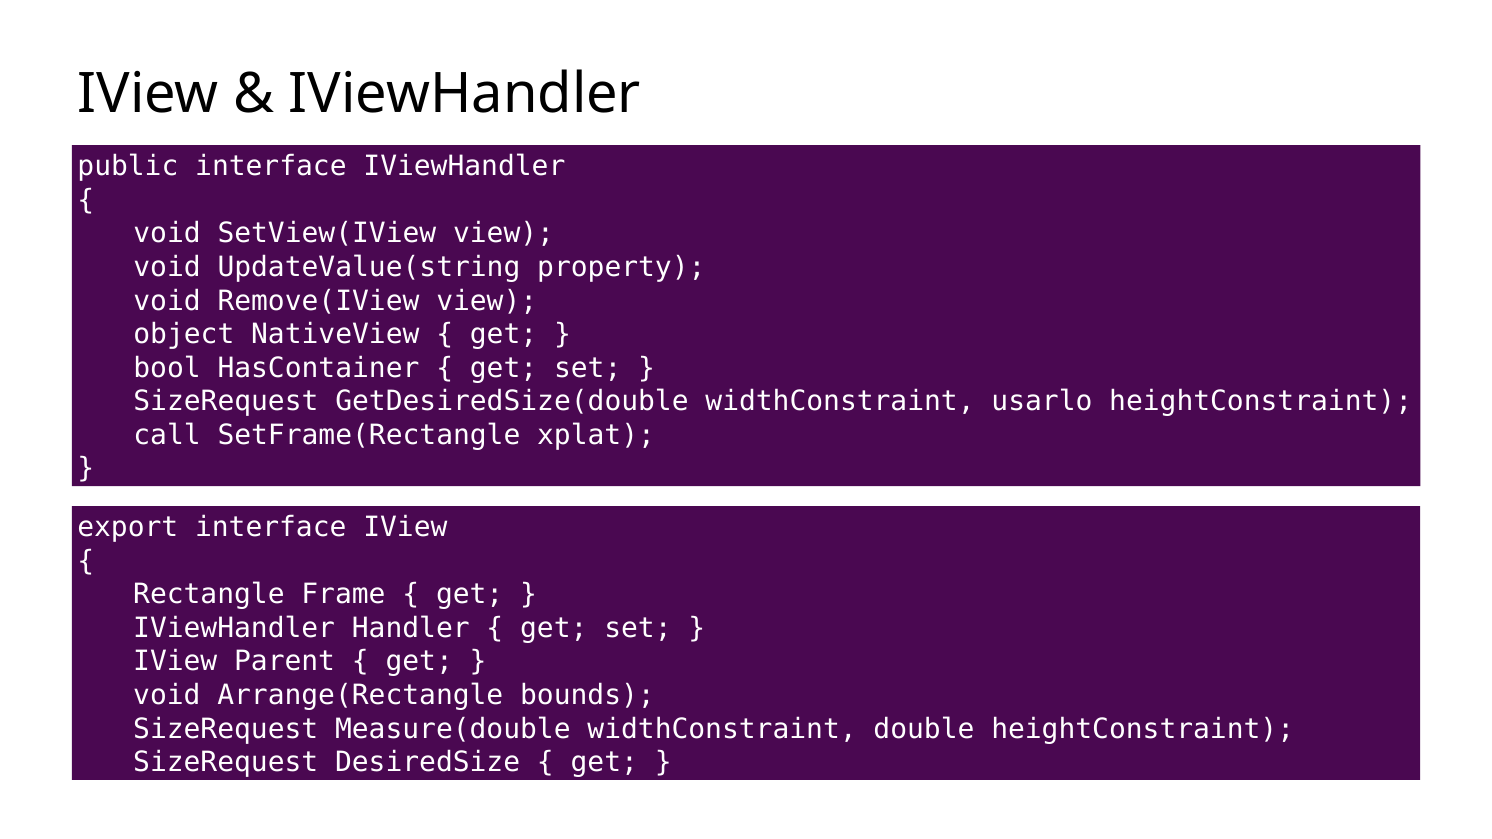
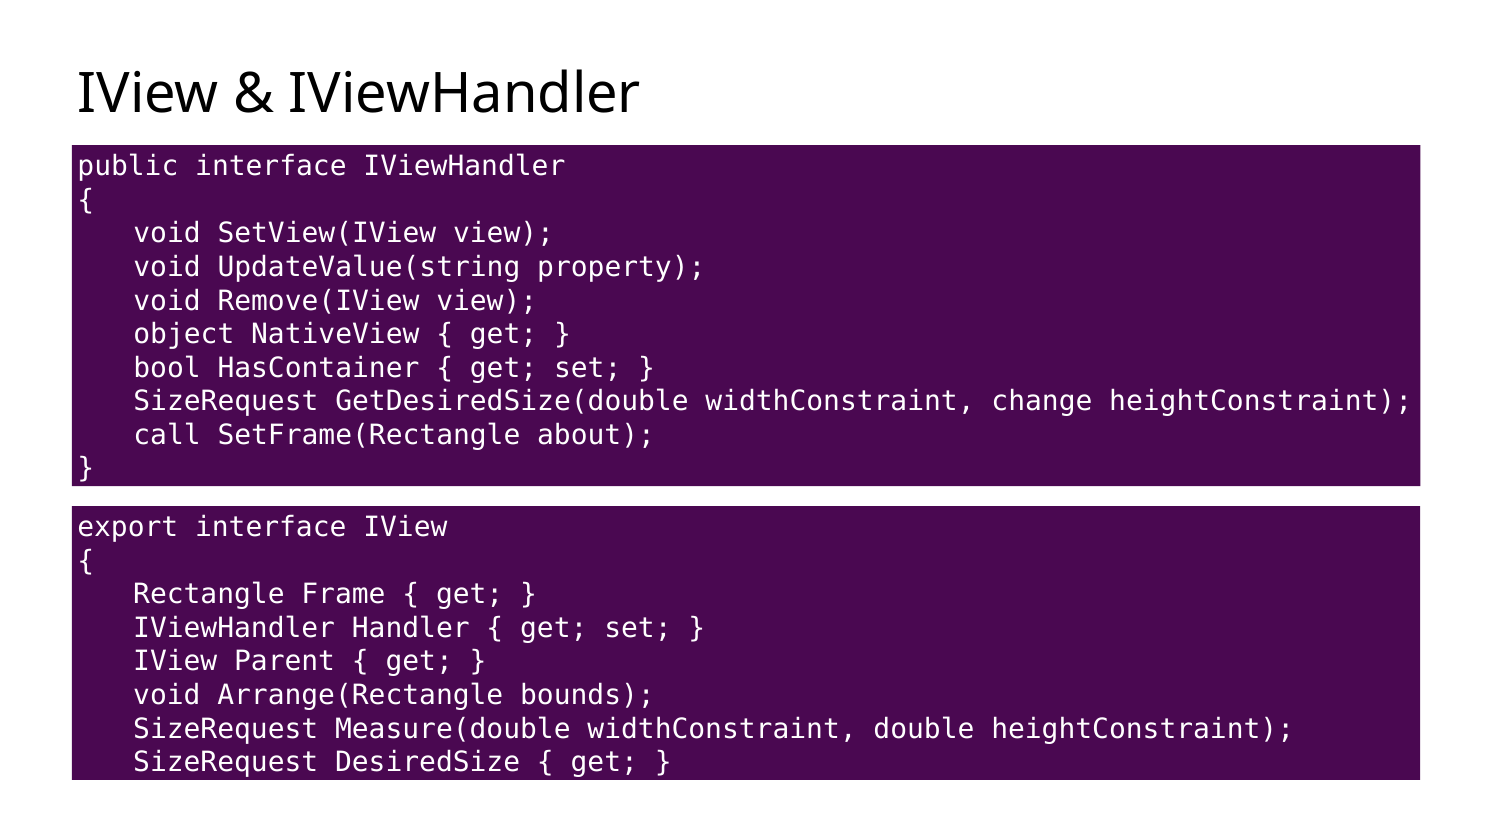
usarlo: usarlo -> change
xplat: xplat -> about
